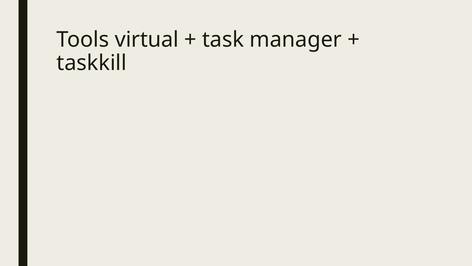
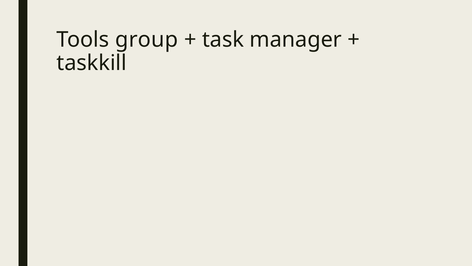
virtual: virtual -> group
